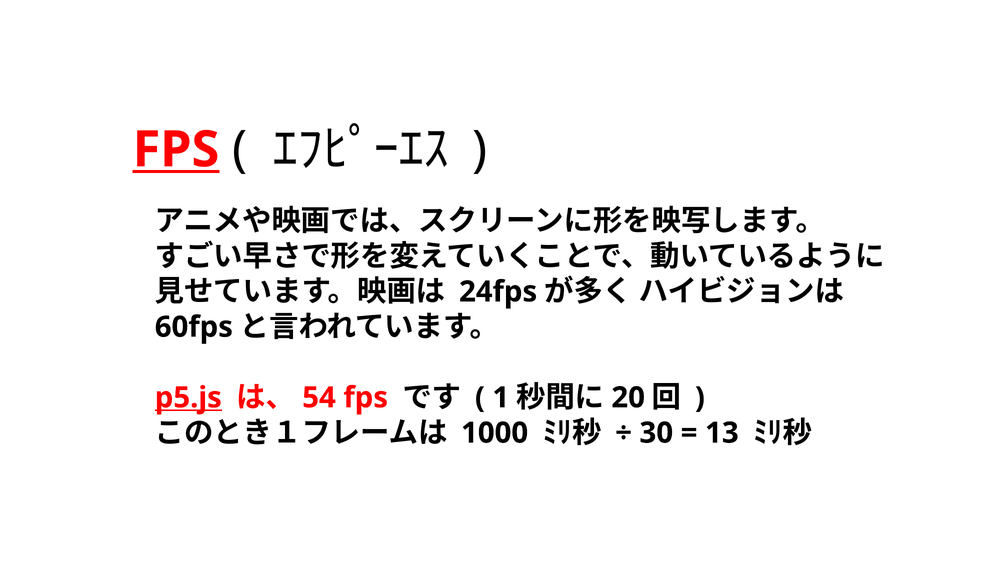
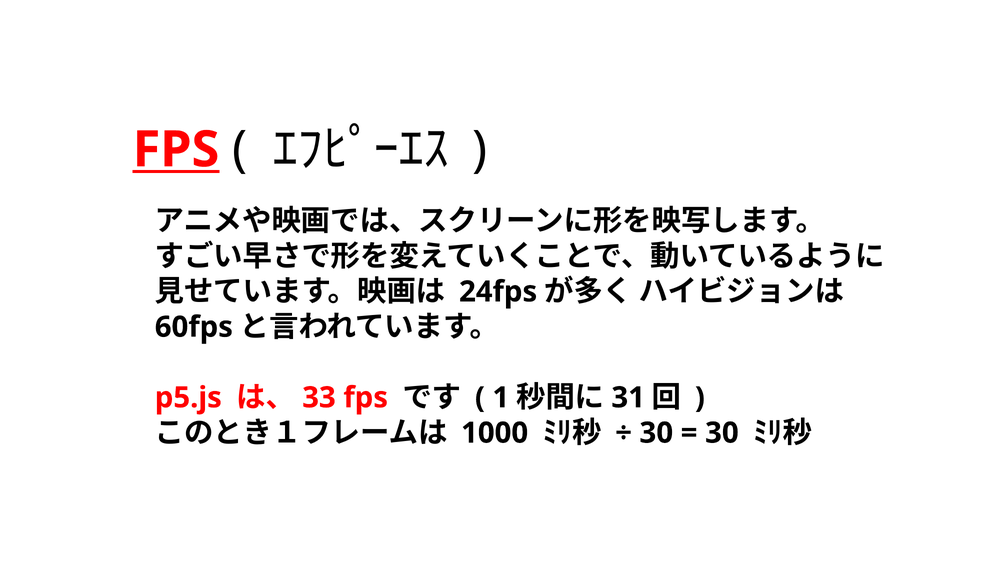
p5.js underline: present -> none
54: 54 -> 33
20: 20 -> 31
13 at (722, 433): 13 -> 30
